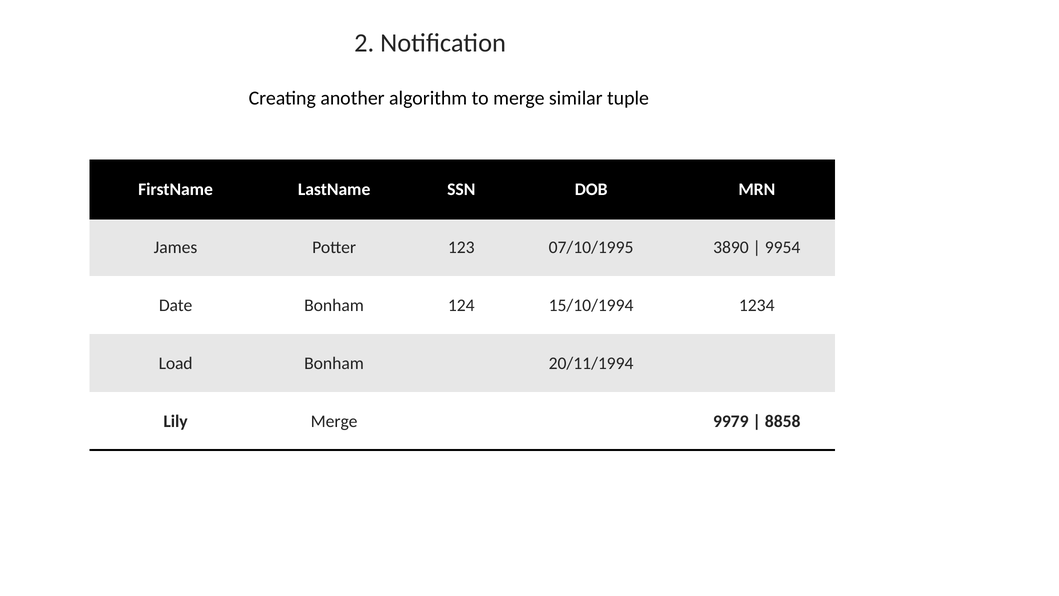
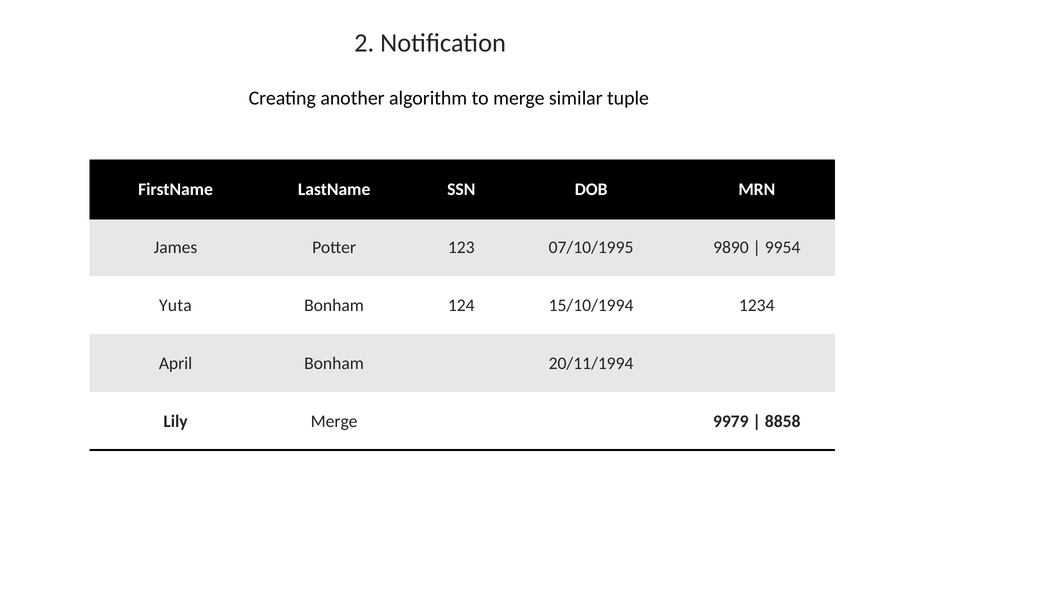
3890: 3890 -> 9890
Date: Date -> Yuta
Load: Load -> April
